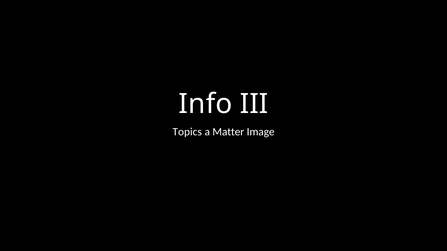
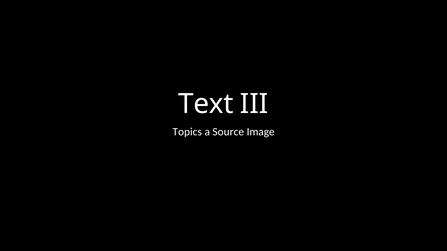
Info: Info -> Text
Matter: Matter -> Source
